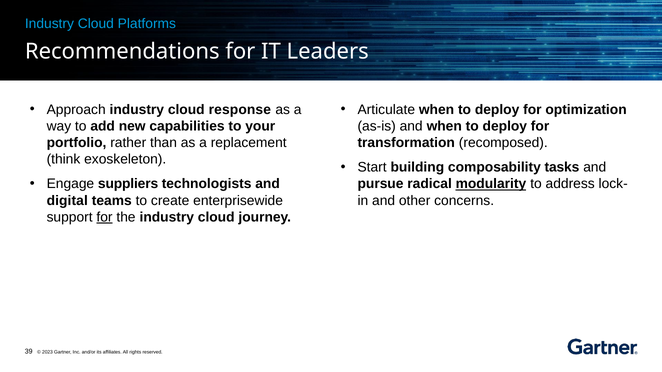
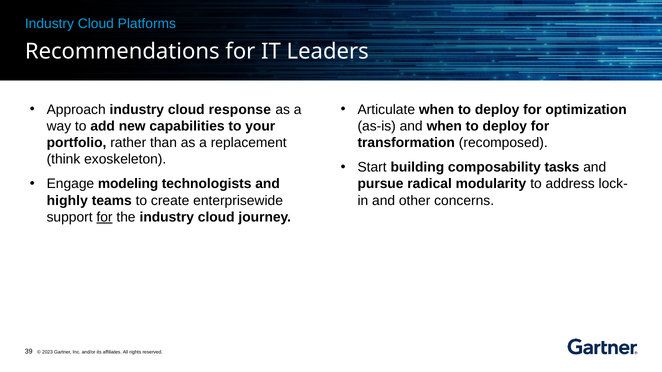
suppliers: suppliers -> modeling
modularity underline: present -> none
digital: digital -> highly
